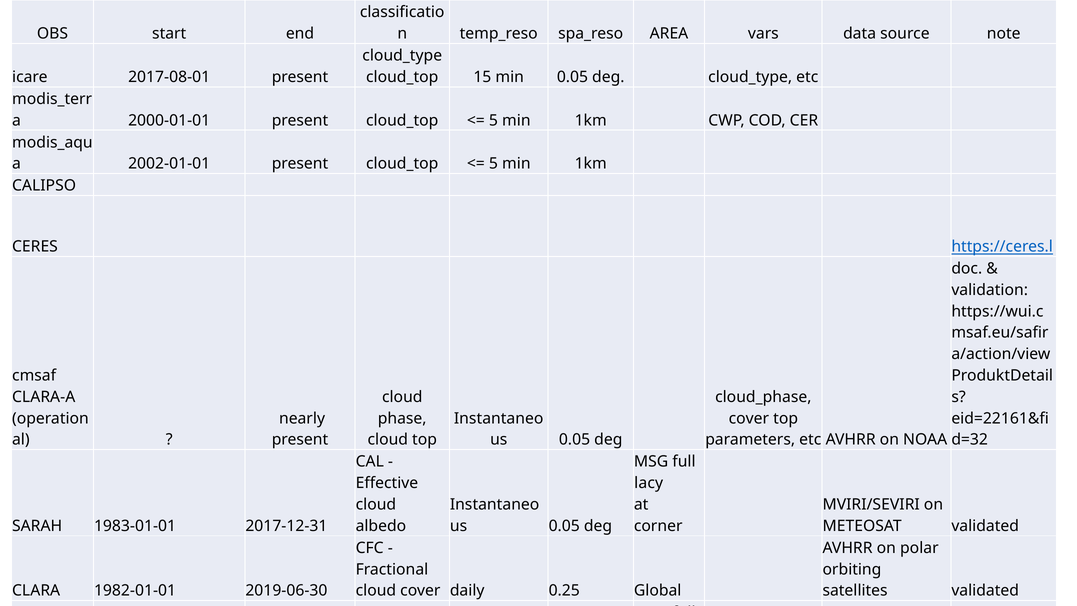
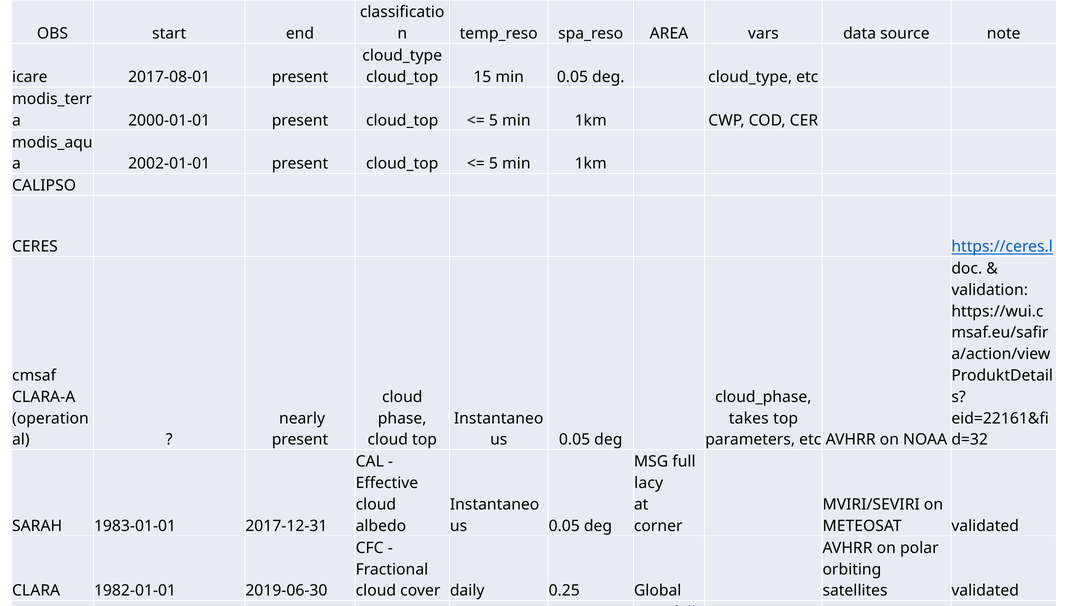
cover at (749, 418): cover -> takes
